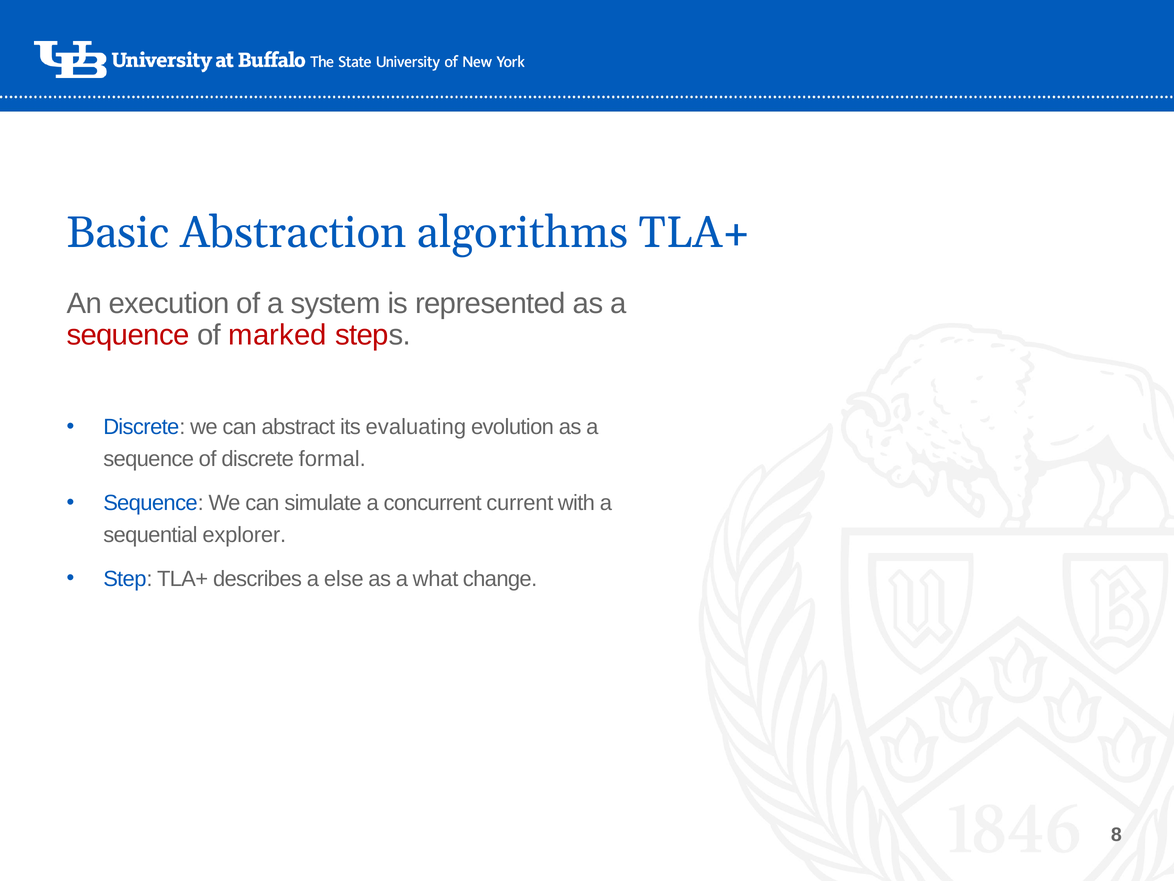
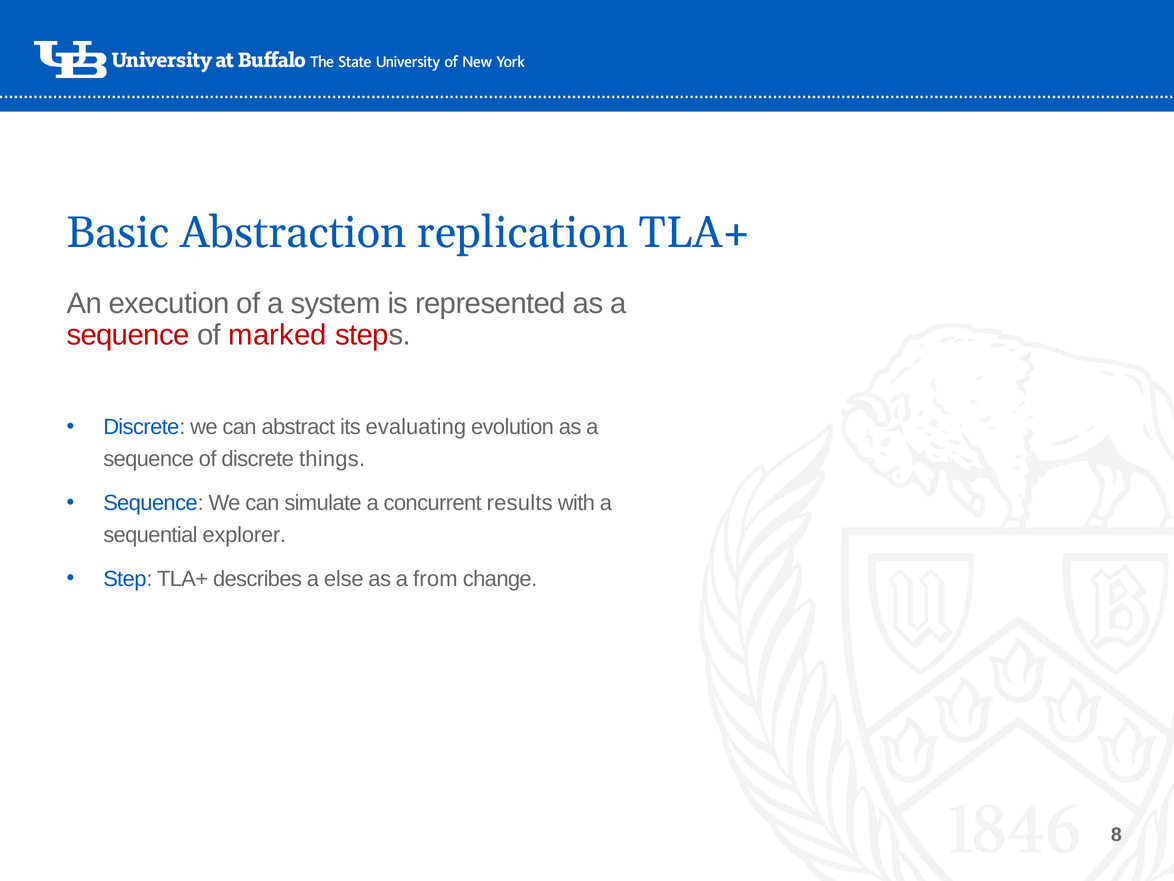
algorithms: algorithms -> replication
formal: formal -> things
current: current -> results
what: what -> from
